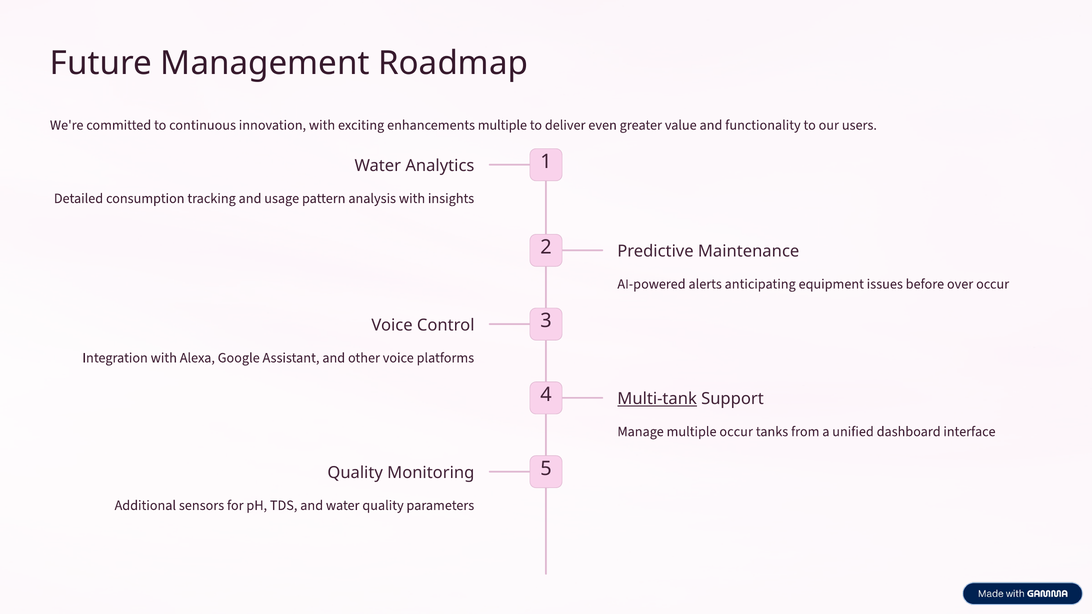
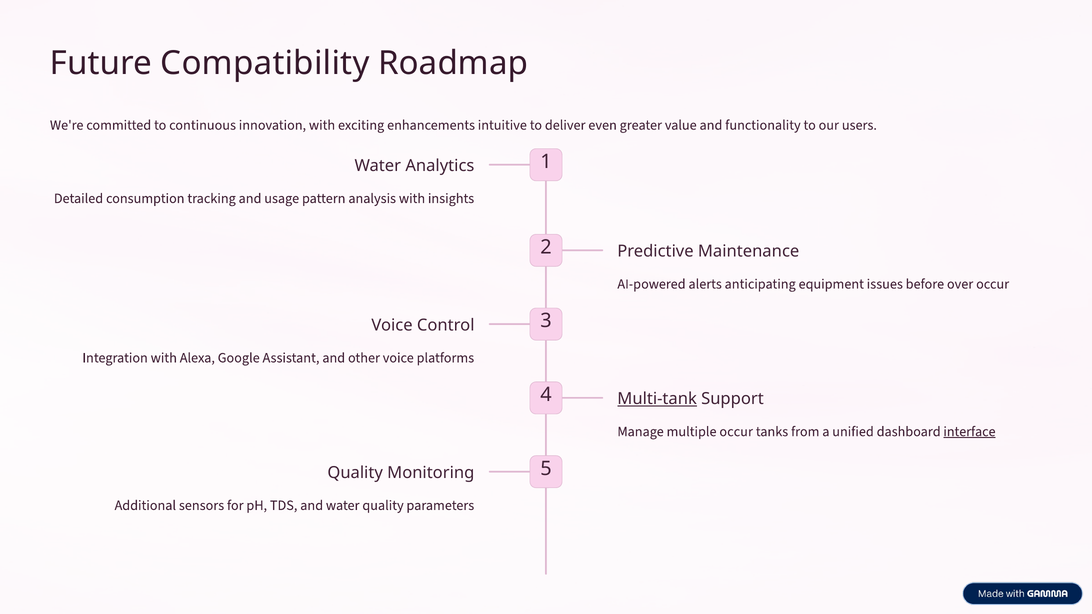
Management: Management -> Compatibility
enhancements multiple: multiple -> intuitive
interface underline: none -> present
